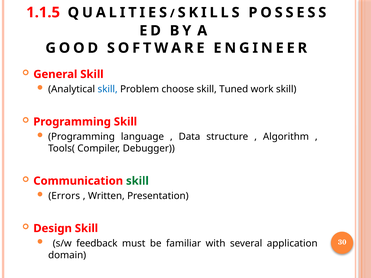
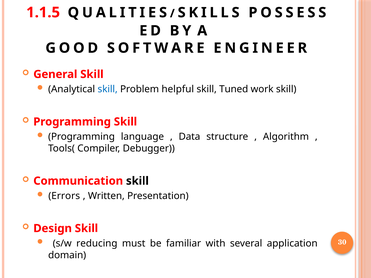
choose: choose -> helpful
skill at (137, 181) colour: green -> black
feedback: feedback -> reducing
